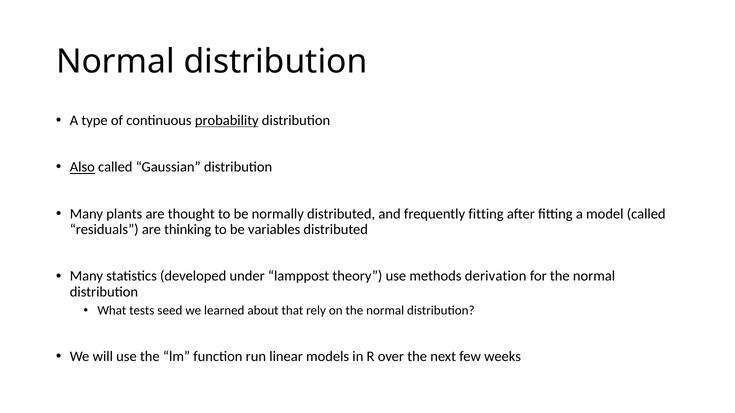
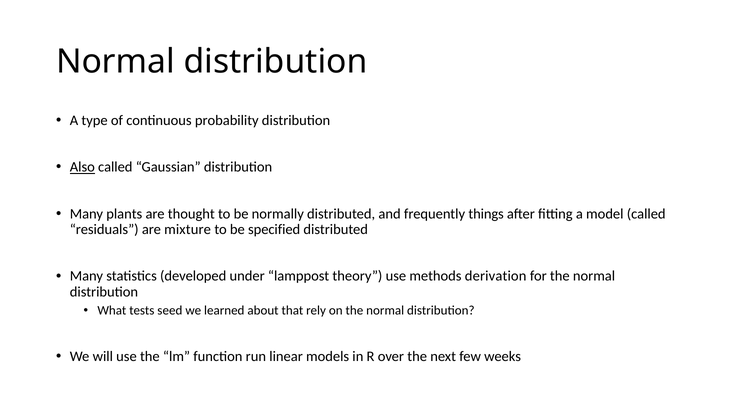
probability underline: present -> none
frequently fitting: fitting -> things
thinking: thinking -> mixture
variables: variables -> specified
